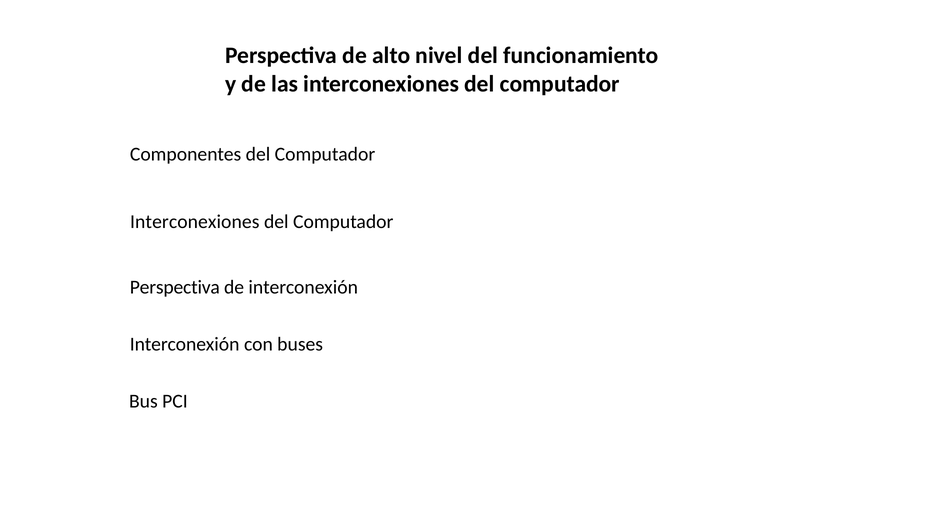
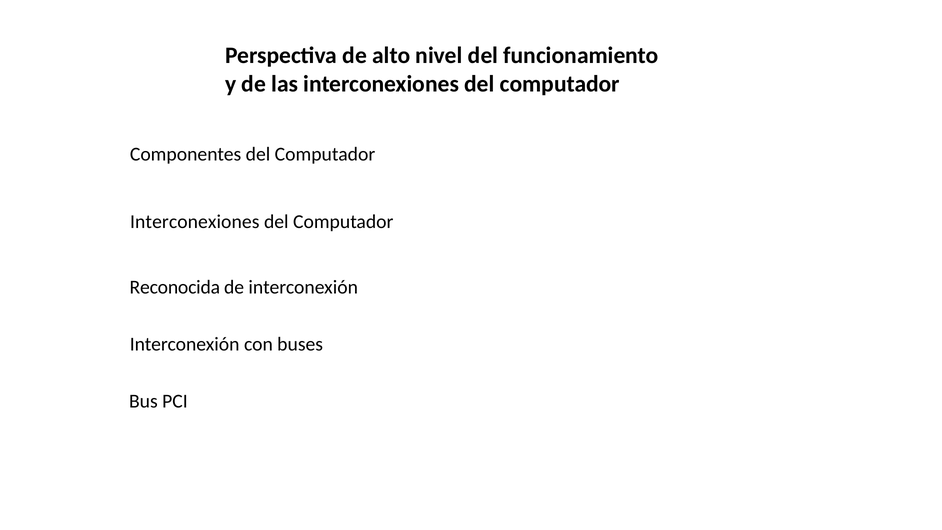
Perspectiva at (175, 287): Perspectiva -> Reconocida
